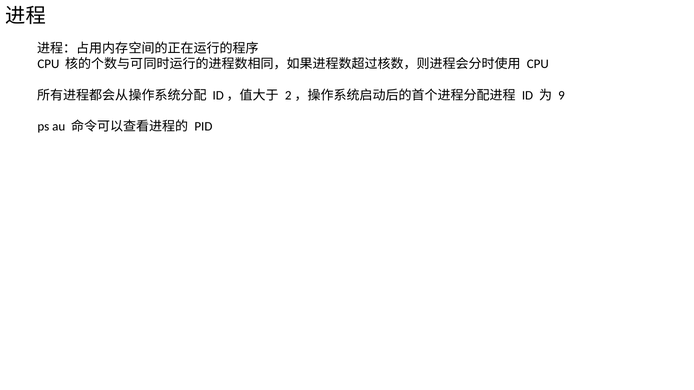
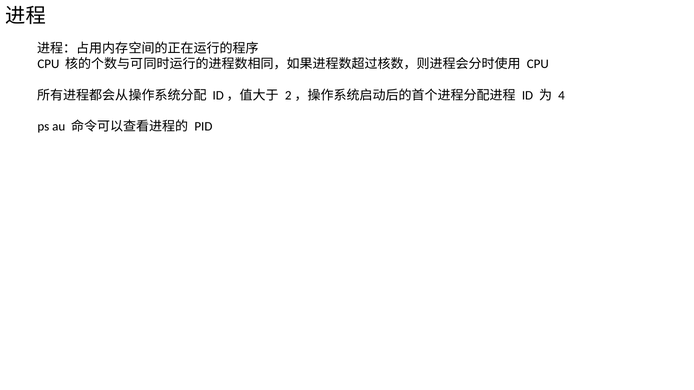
9: 9 -> 4
